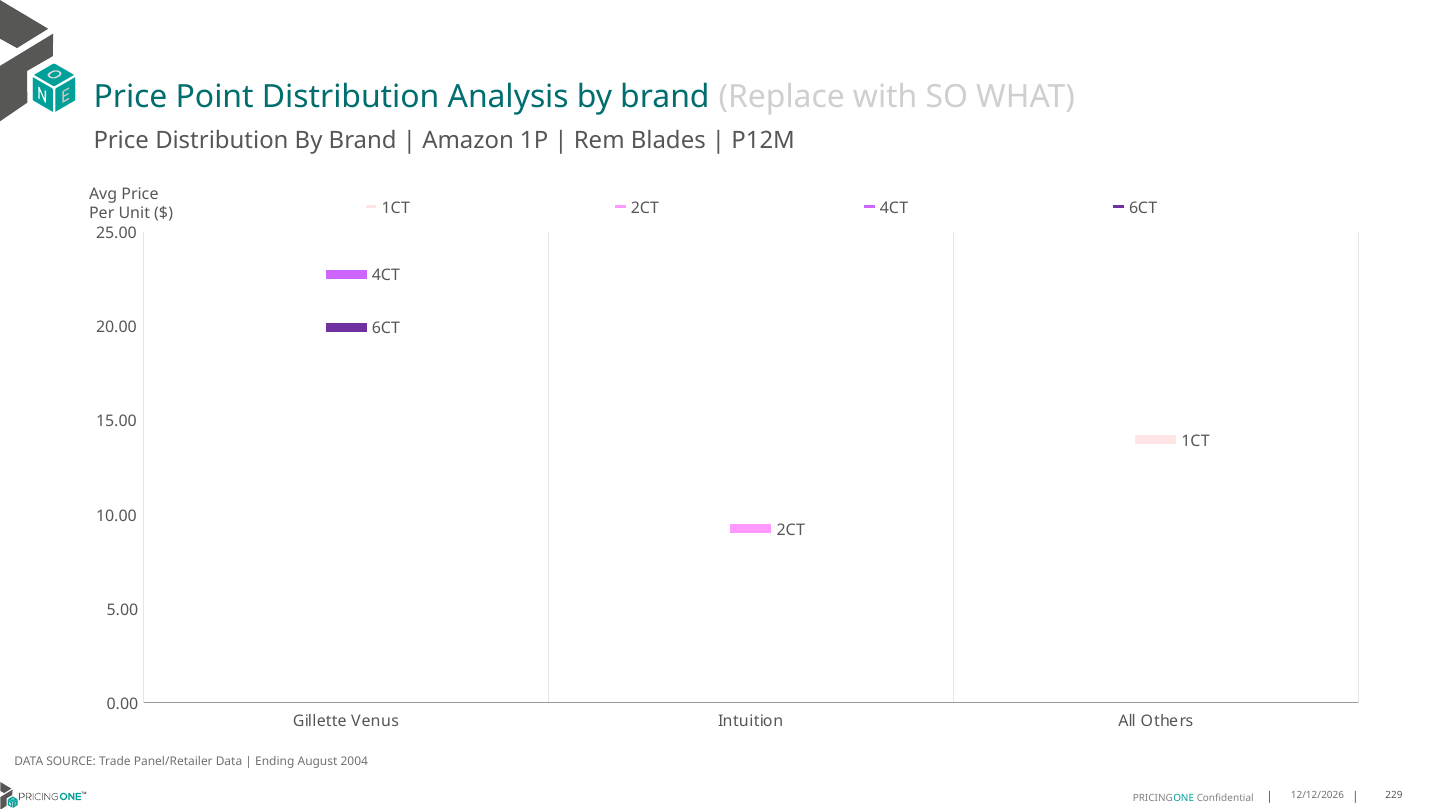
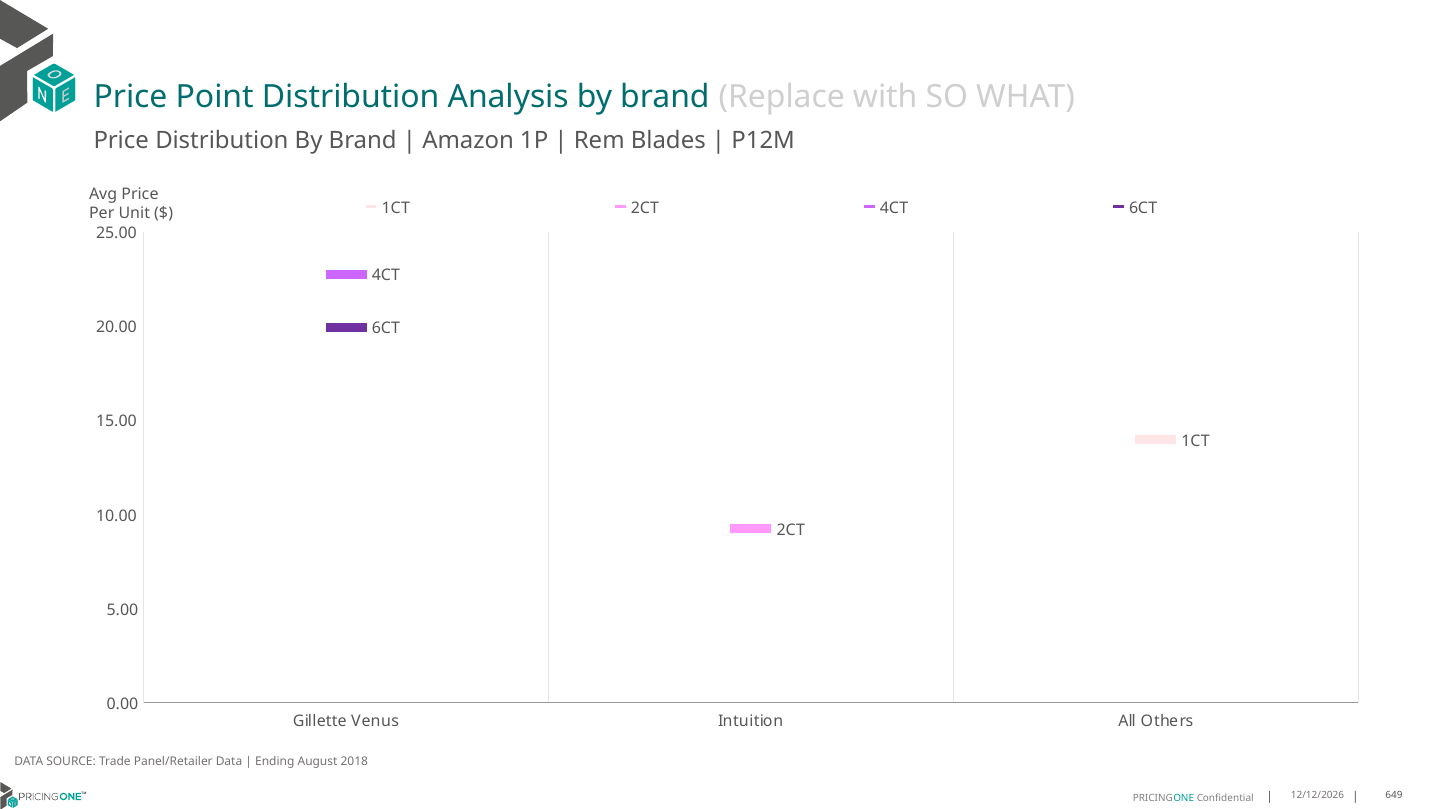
2004: 2004 -> 2018
229: 229 -> 649
